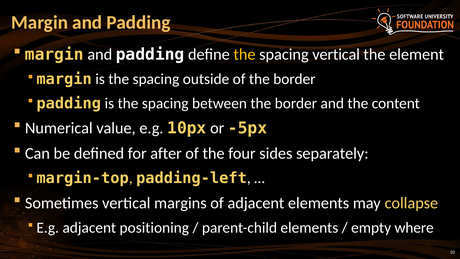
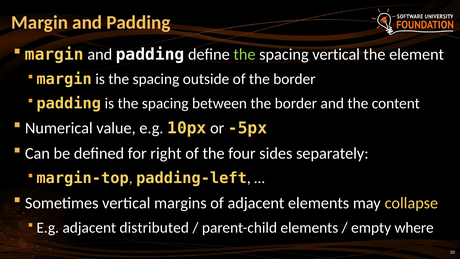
the at (244, 54) colour: yellow -> light green
after: after -> right
positioning: positioning -> distributed
